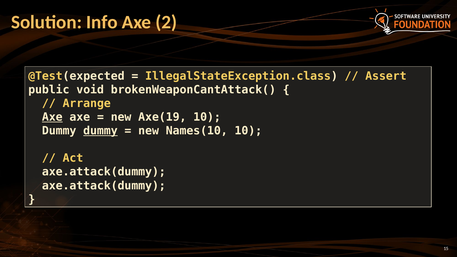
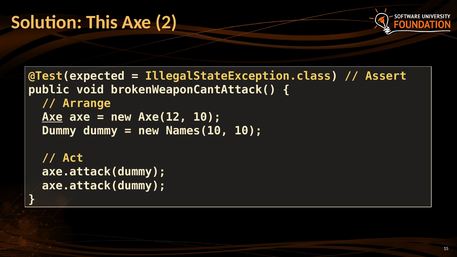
Info: Info -> This
Axe(19: Axe(19 -> Axe(12
dummy at (100, 131) underline: present -> none
